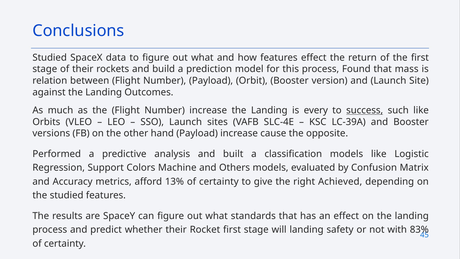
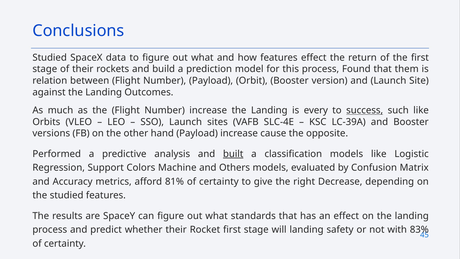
mass: mass -> them
built underline: none -> present
13%: 13% -> 81%
Achieved: Achieved -> Decrease
